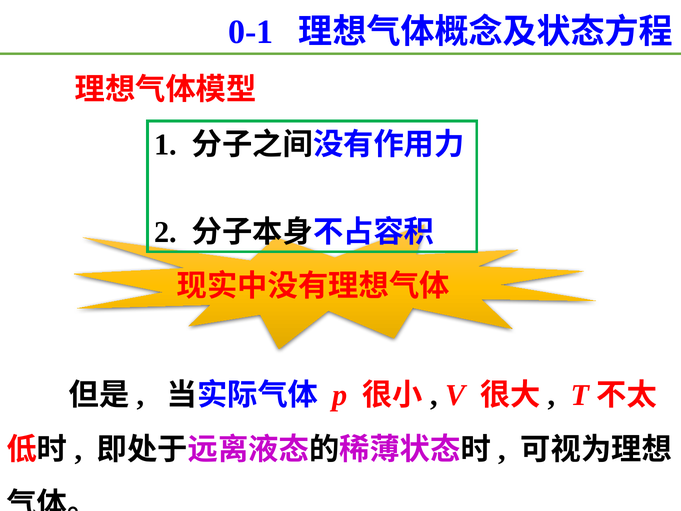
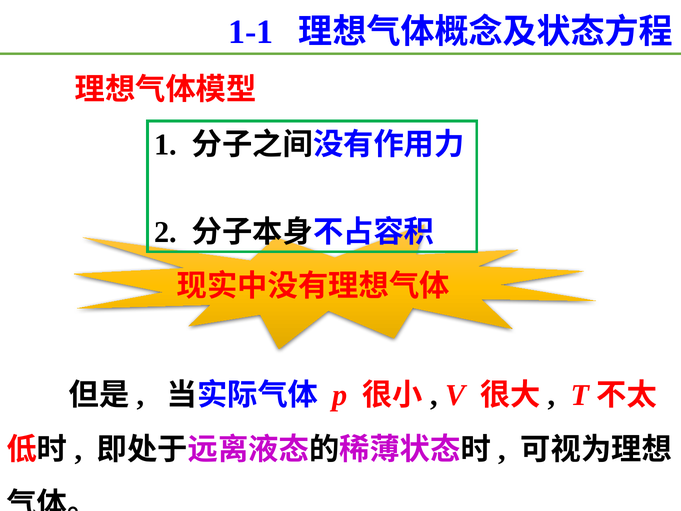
0-1: 0-1 -> 1-1
